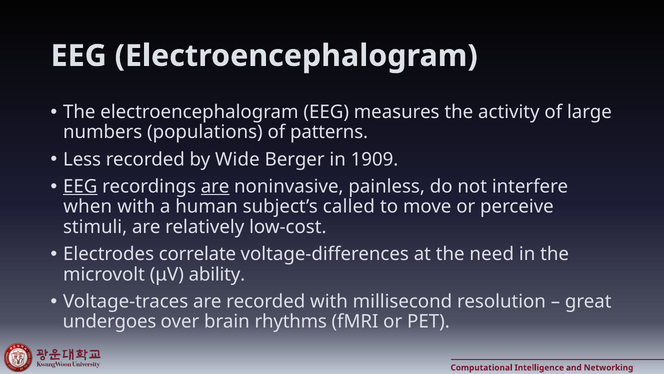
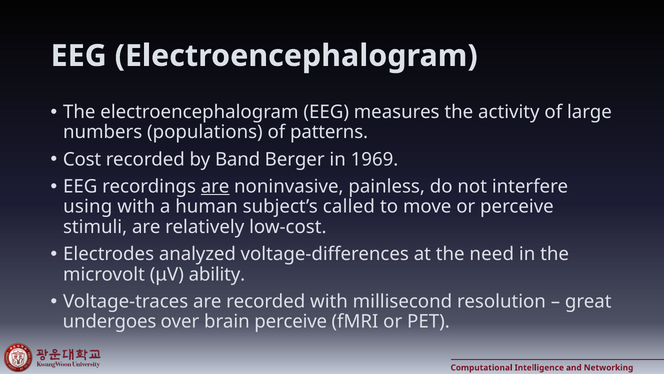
Less: Less -> Cost
Wide: Wide -> Band
1909: 1909 -> 1969
EEG at (80, 186) underline: present -> none
when: when -> using
correlate: correlate -> analyzed
brain rhythms: rhythms -> perceive
